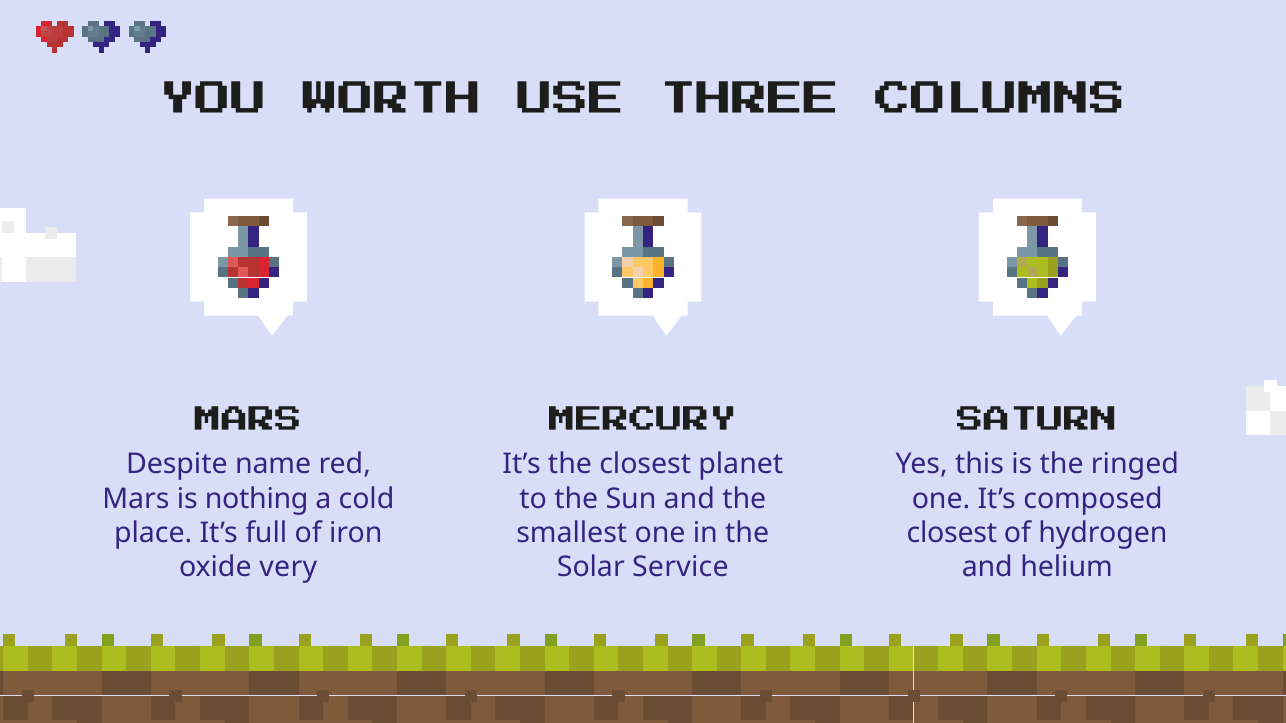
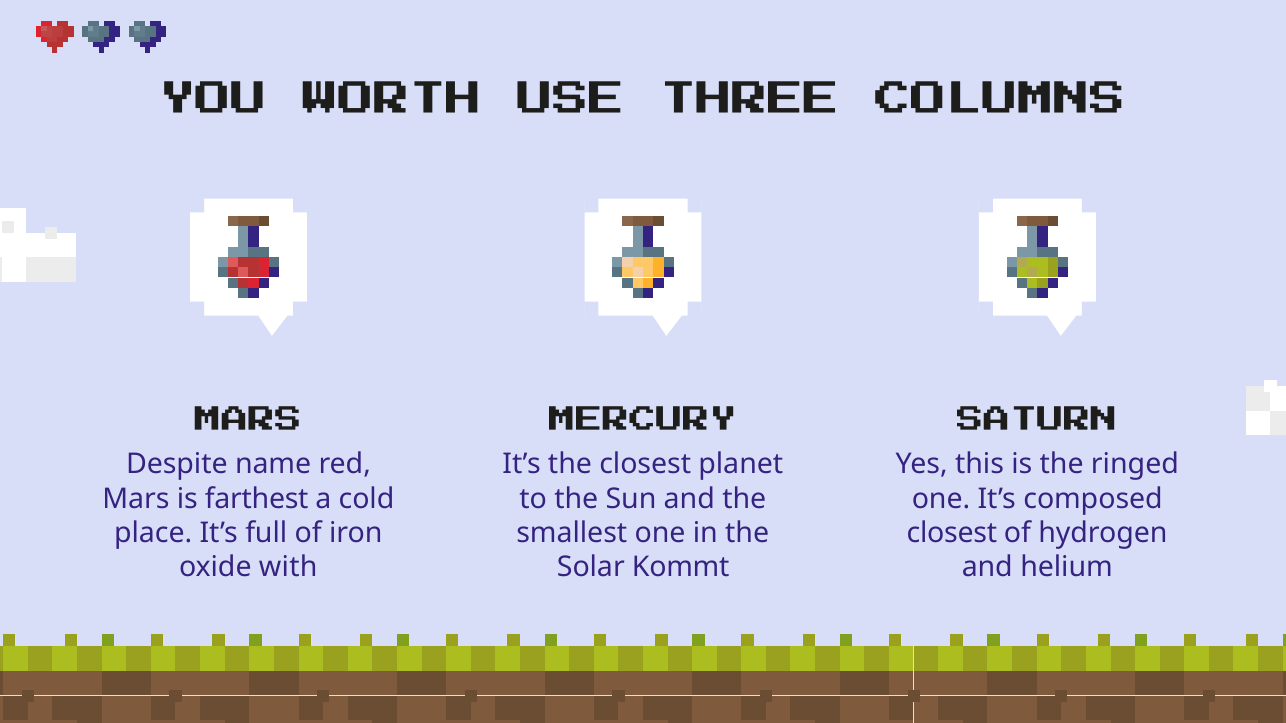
nothing: nothing -> farthest
very: very -> with
Service: Service -> Kommt
